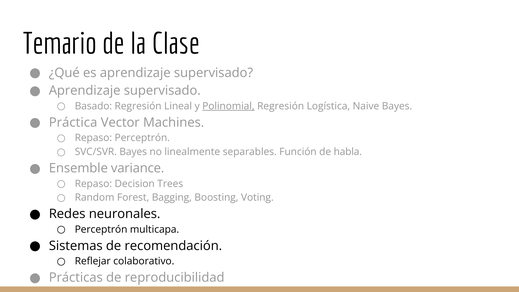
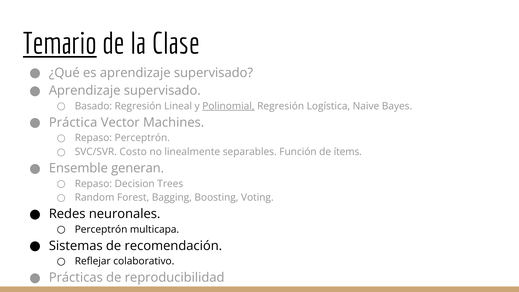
Temario underline: none -> present
SVC/SVR Bayes: Bayes -> Costo
habla: habla -> ítems
variance: variance -> generan
